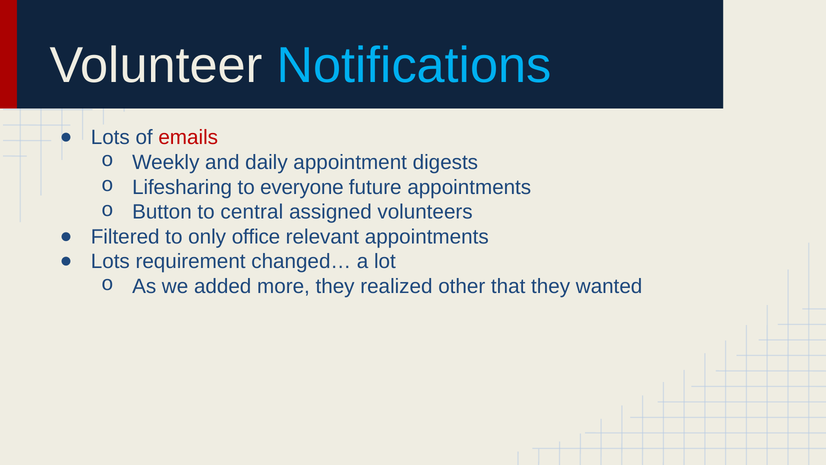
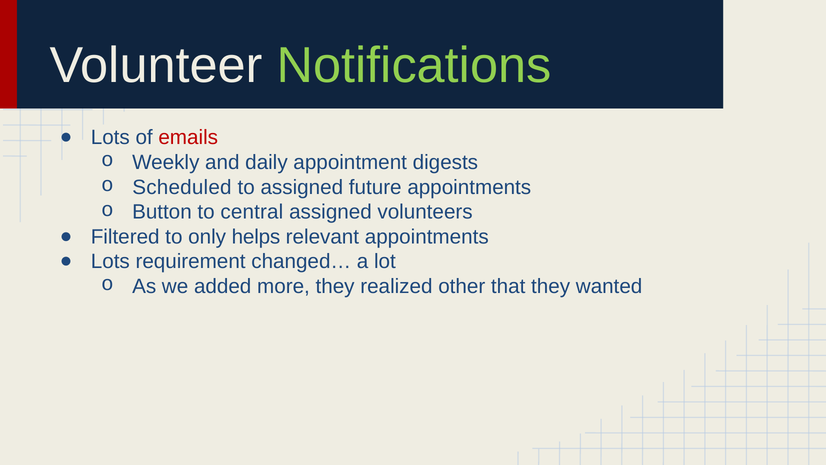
Notifications colour: light blue -> light green
Lifesharing: Lifesharing -> Scheduled
to everyone: everyone -> assigned
office: office -> helps
